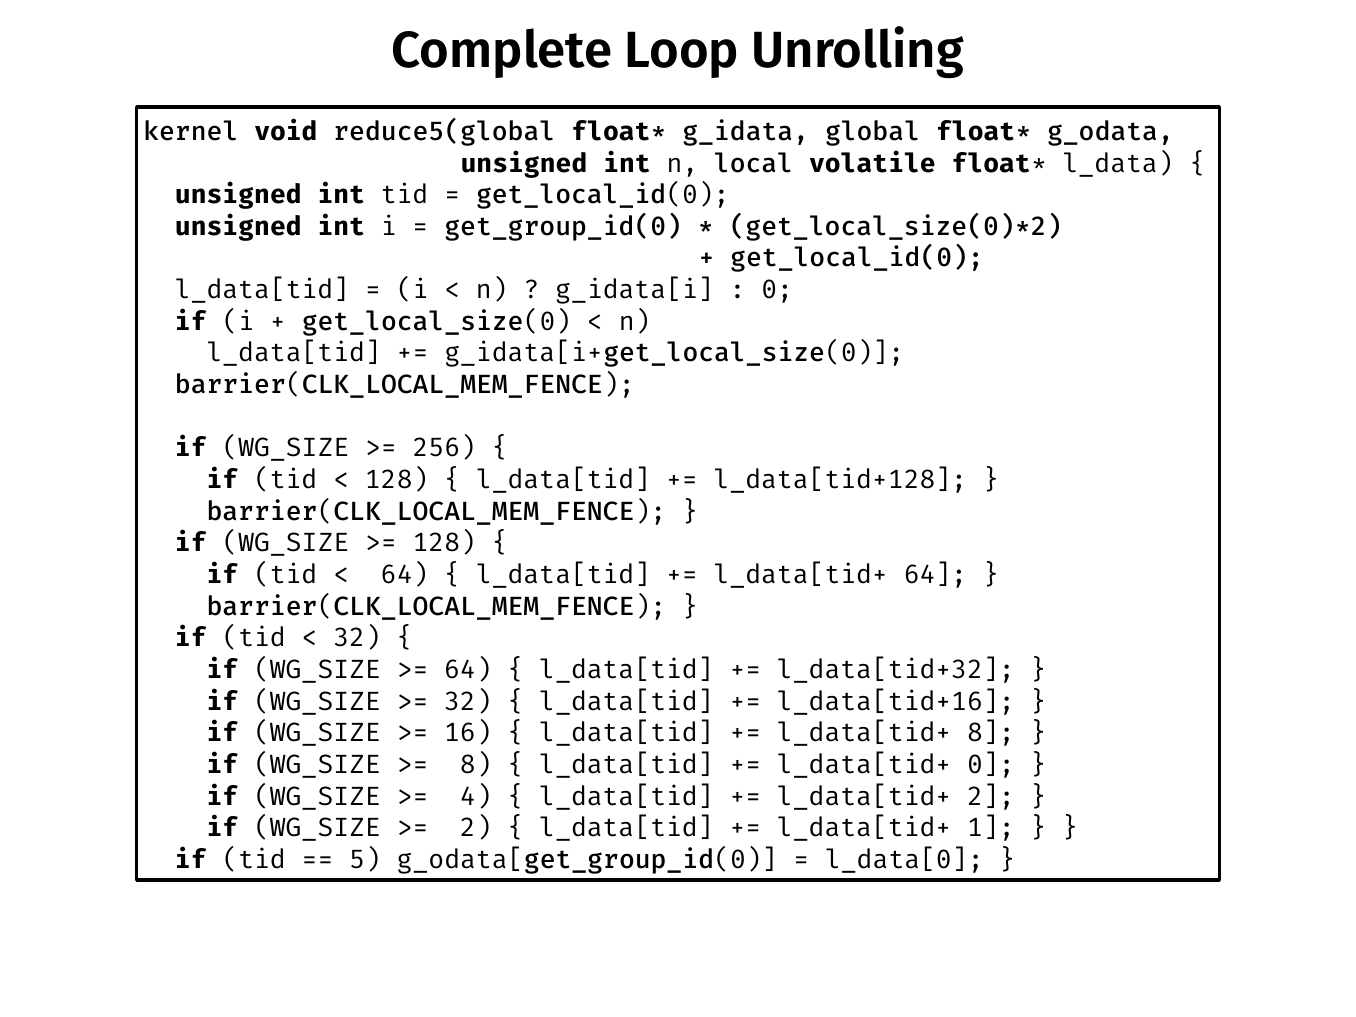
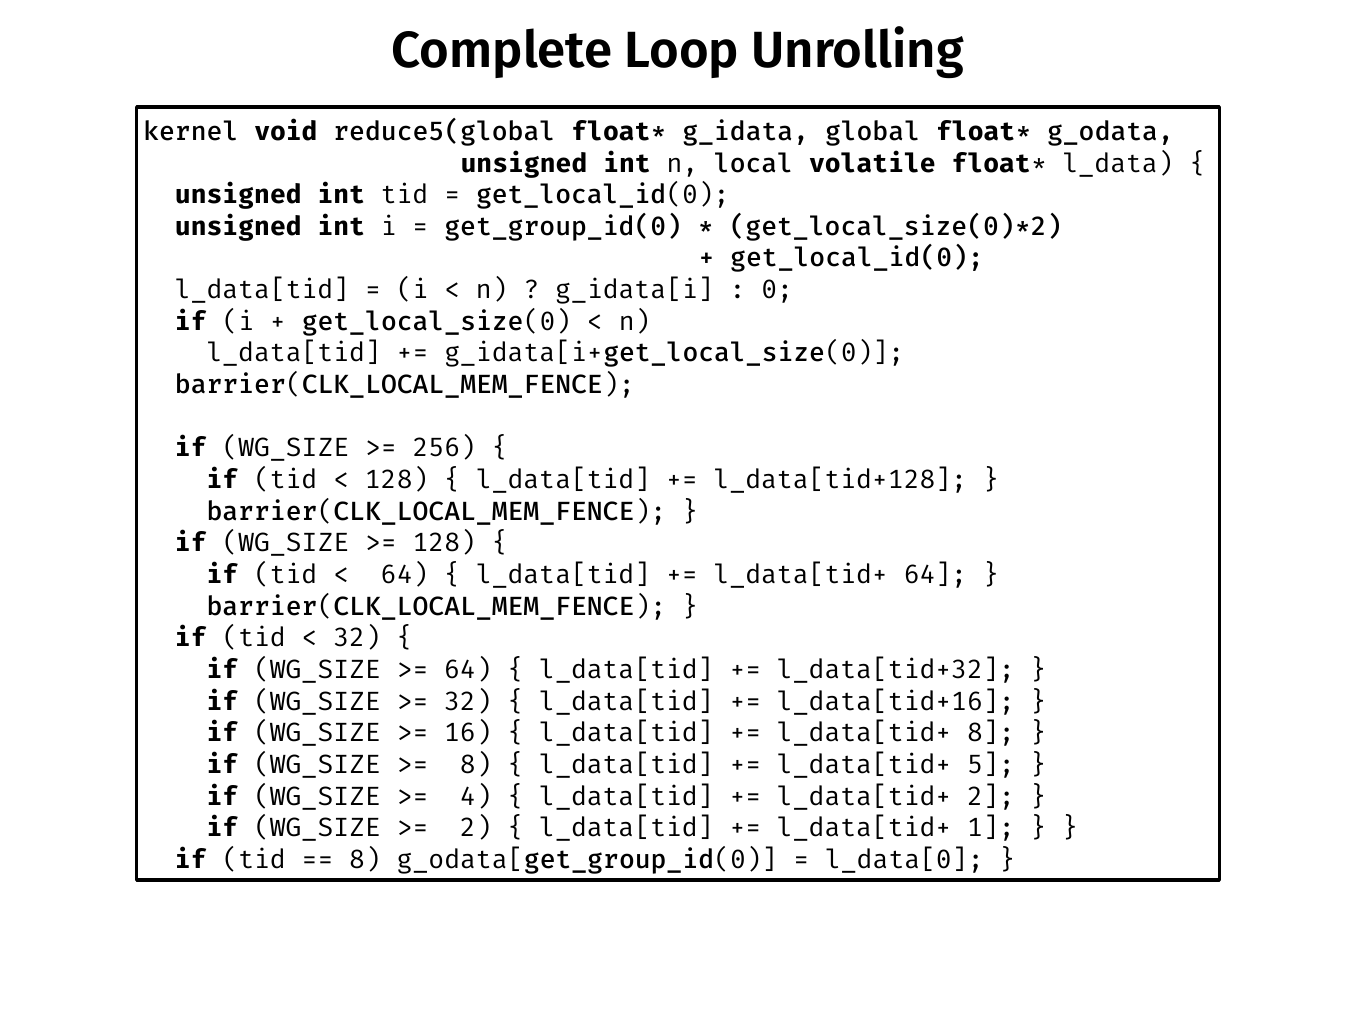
l_data[tid+ 0: 0 -> 5
5 at (365, 860): 5 -> 8
